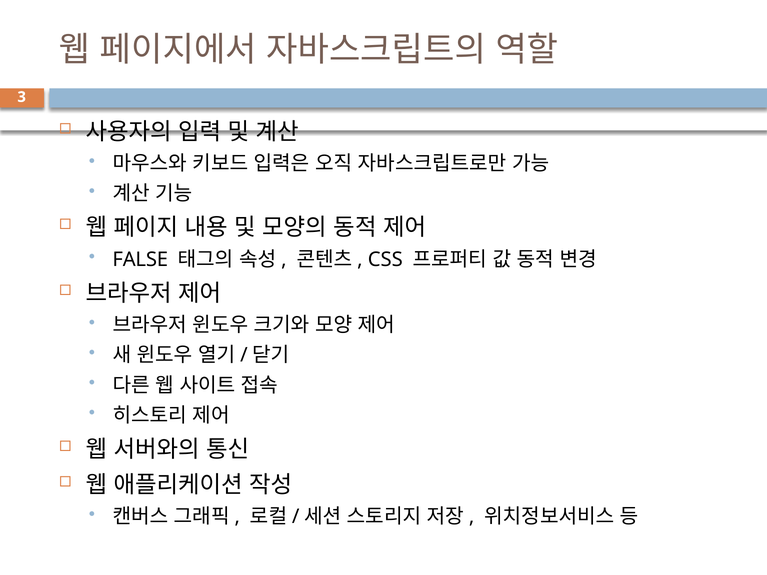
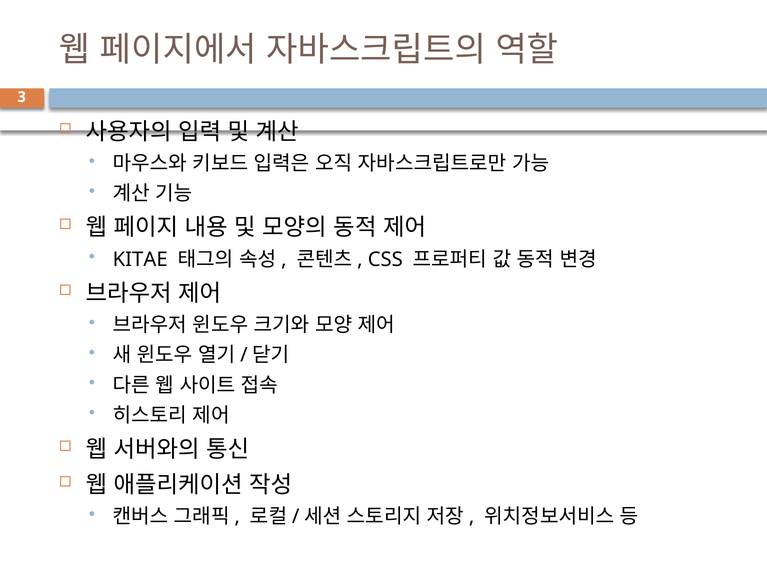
FALSE: FALSE -> KITAE
